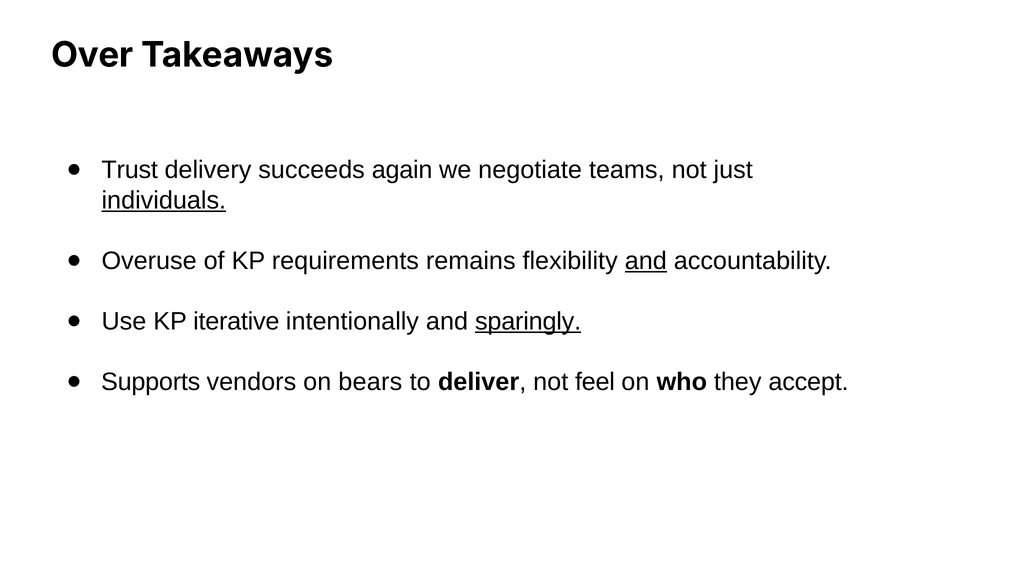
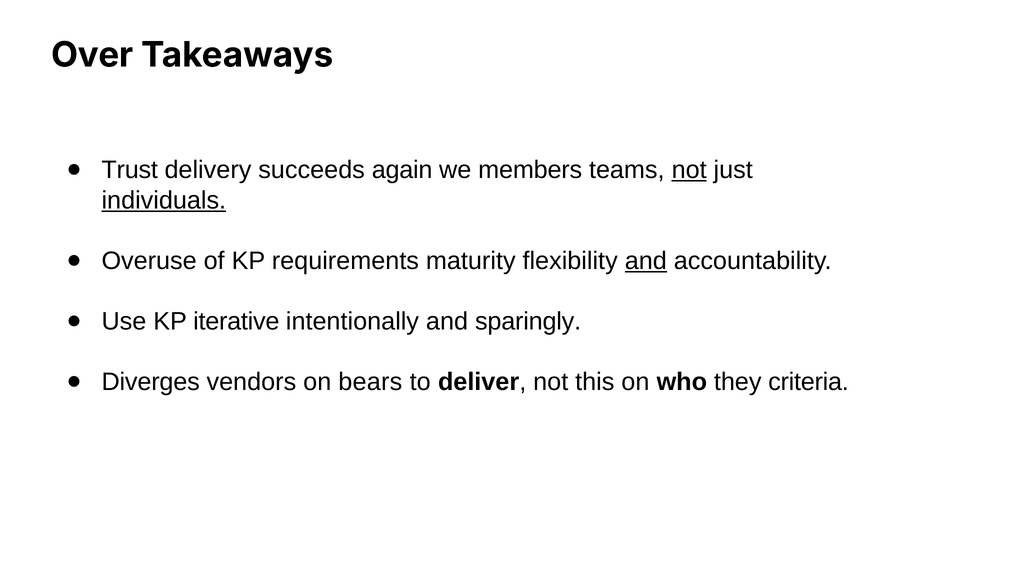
negotiate: negotiate -> members
not at (689, 170) underline: none -> present
remains: remains -> maturity
sparingly underline: present -> none
Supports: Supports -> Diverges
feel: feel -> this
accept: accept -> criteria
